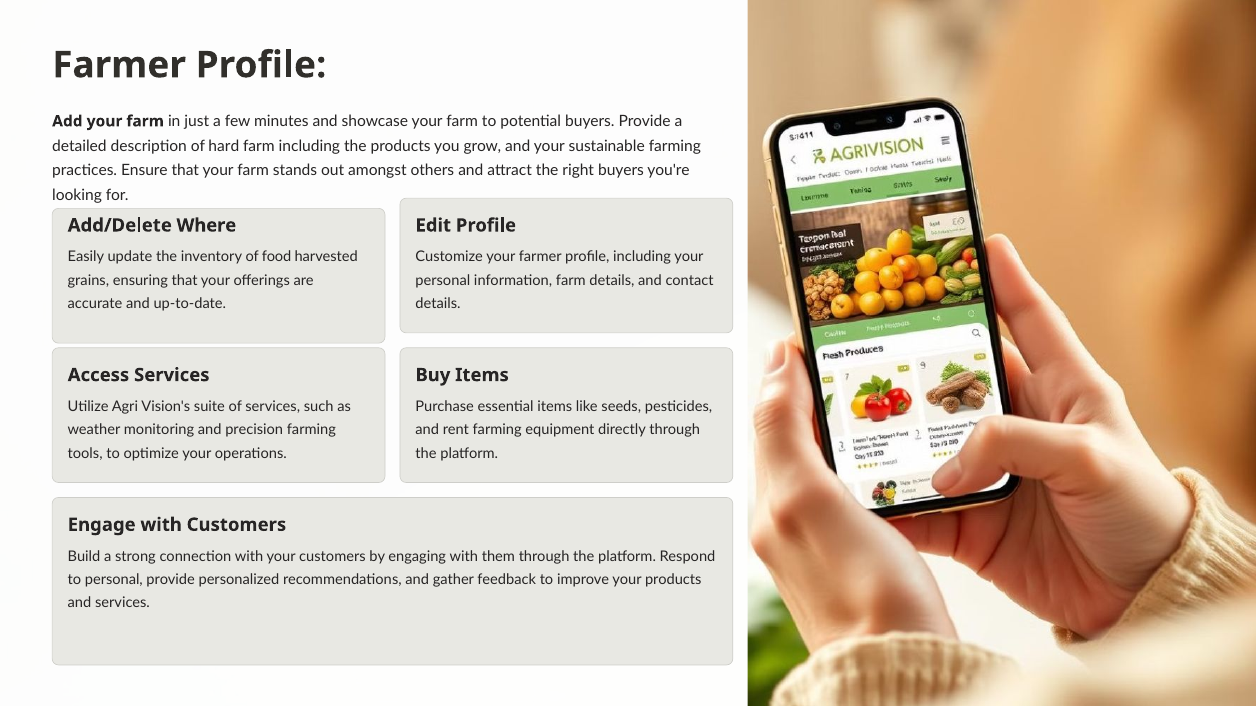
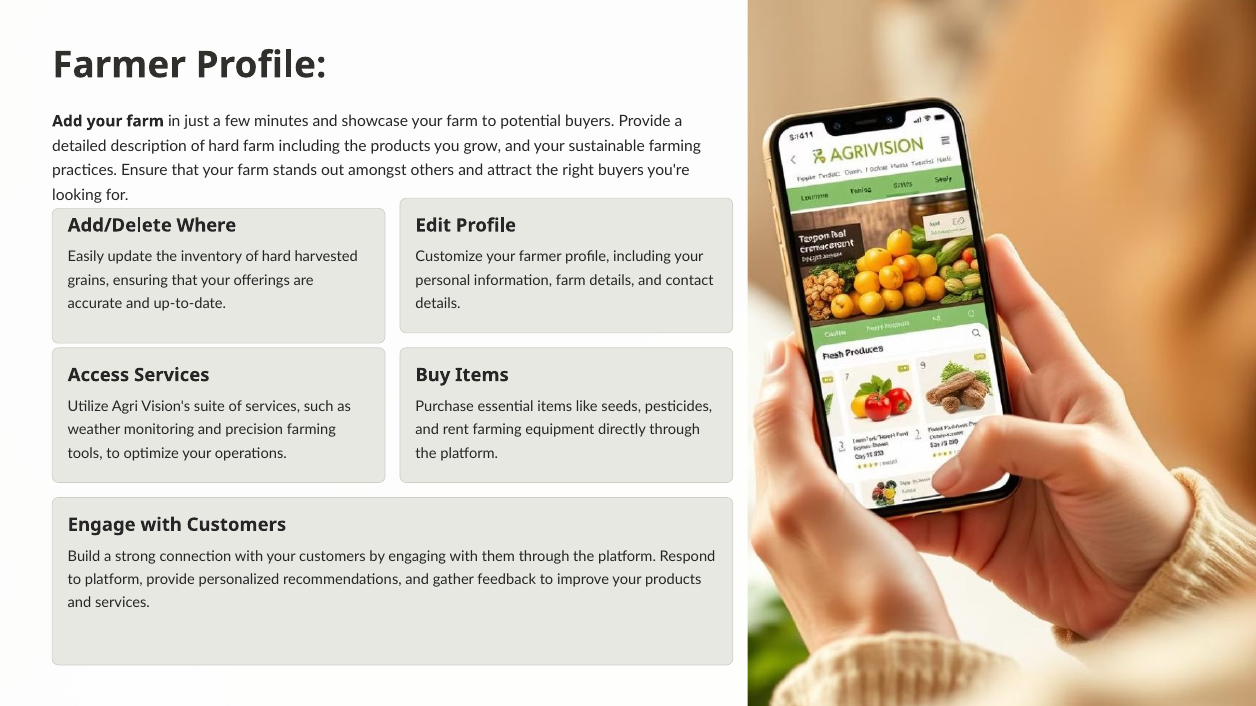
inventory of food: food -> hard
to personal: personal -> platform
